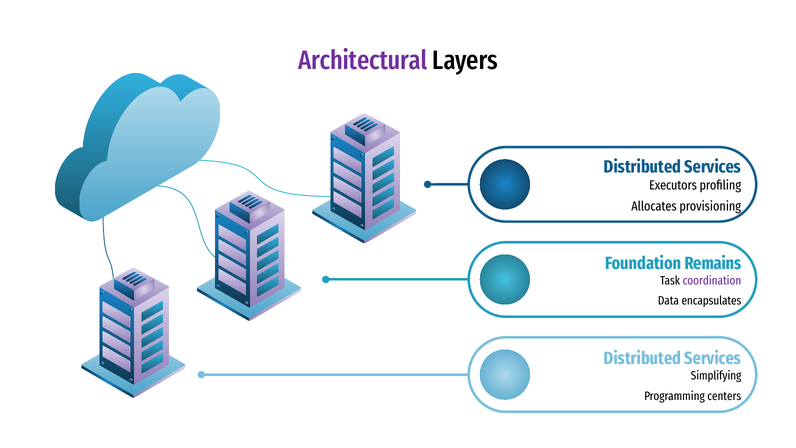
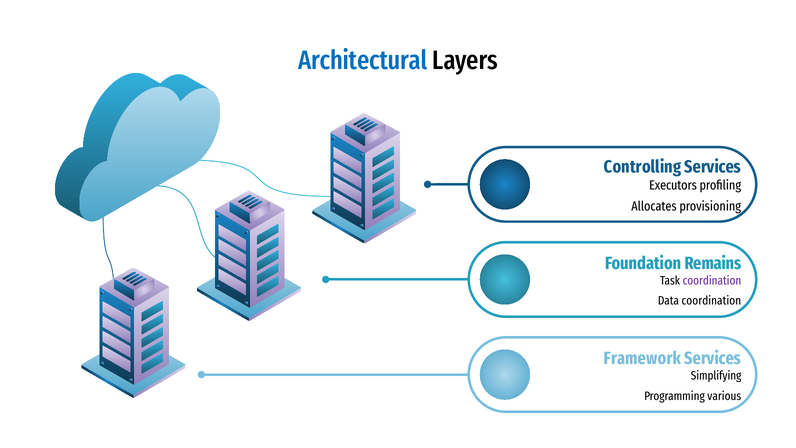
Architectural colour: purple -> blue
Distributed at (643, 167): Distributed -> Controlling
Data encapsulates: encapsulates -> coordination
Distributed at (643, 358): Distributed -> Framework
centers: centers -> various
